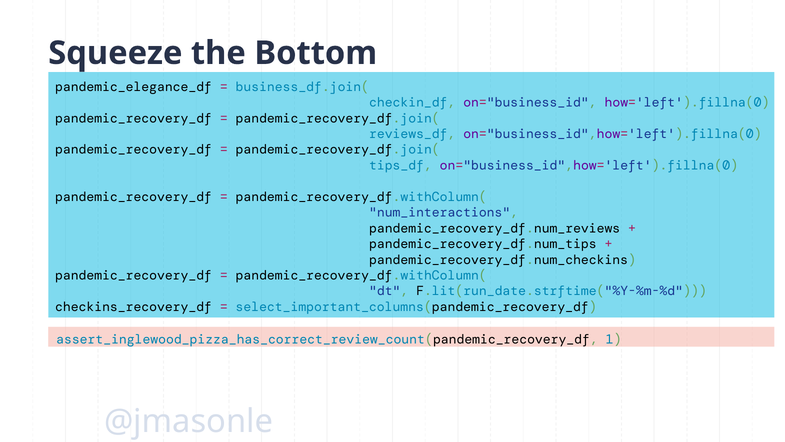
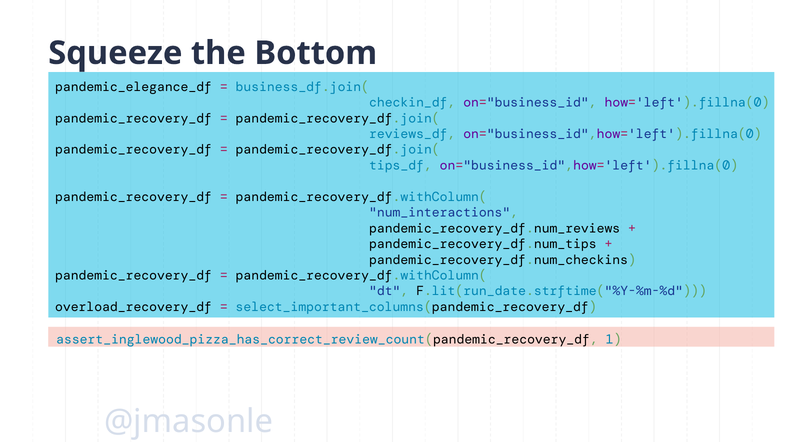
checkins_recovery_df: checkins_recovery_df -> overload_recovery_df
